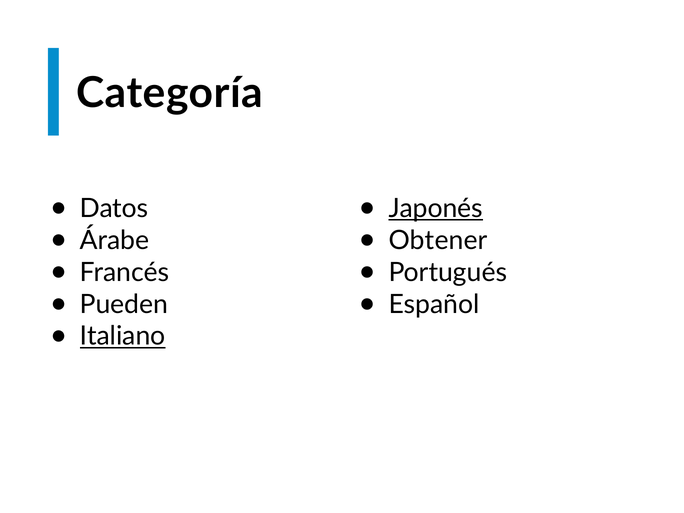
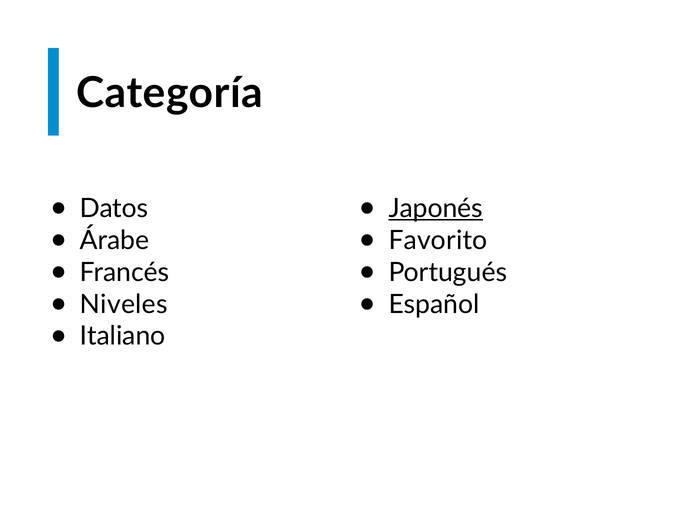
Obtener: Obtener -> Favorito
Pueden: Pueden -> Niveles
Italiano underline: present -> none
